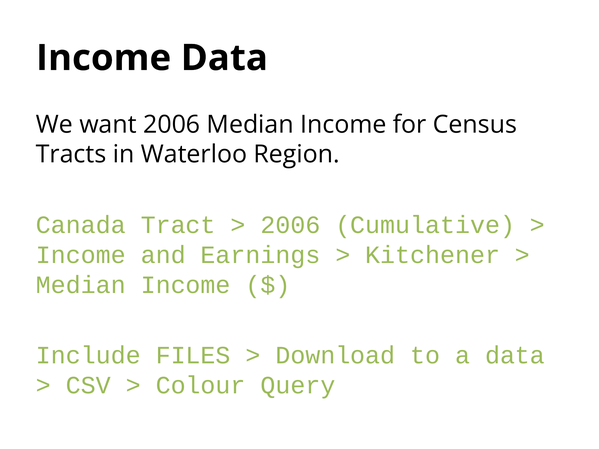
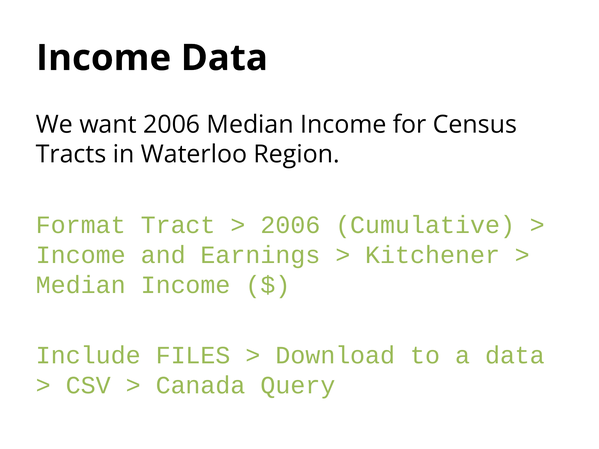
Canada: Canada -> Format
Colour: Colour -> Canada
